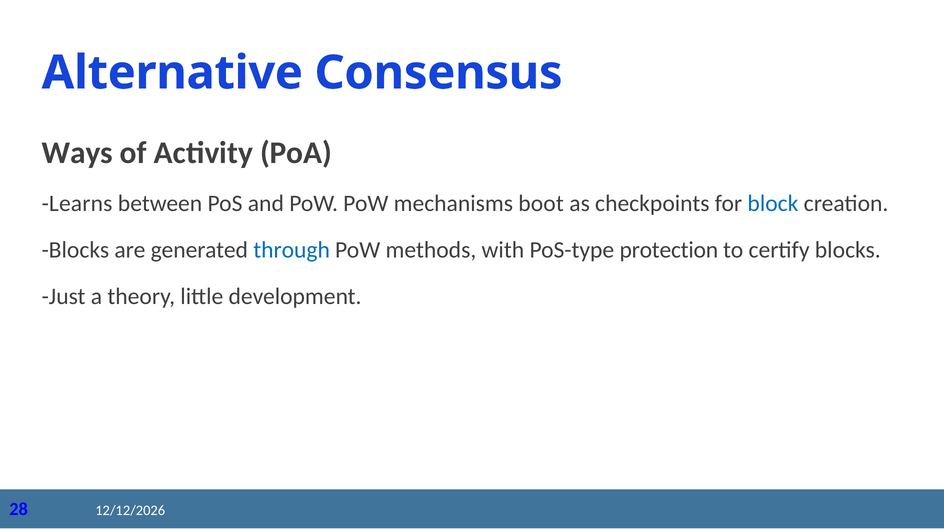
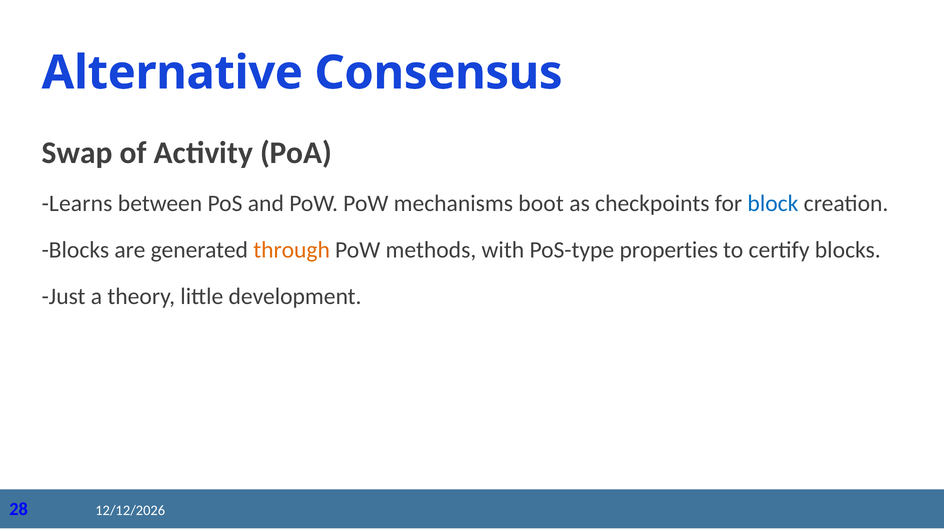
Ways: Ways -> Swap
through colour: blue -> orange
protection: protection -> properties
